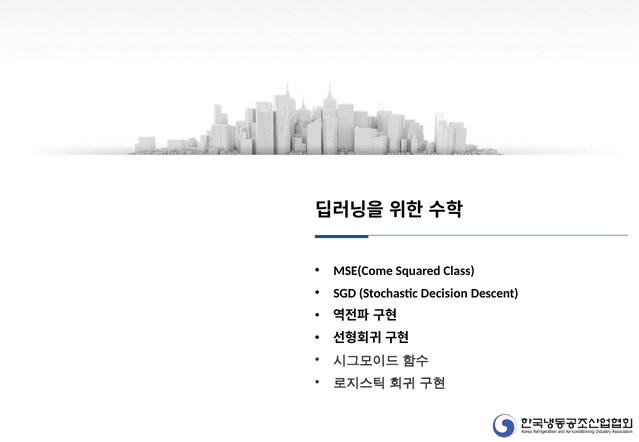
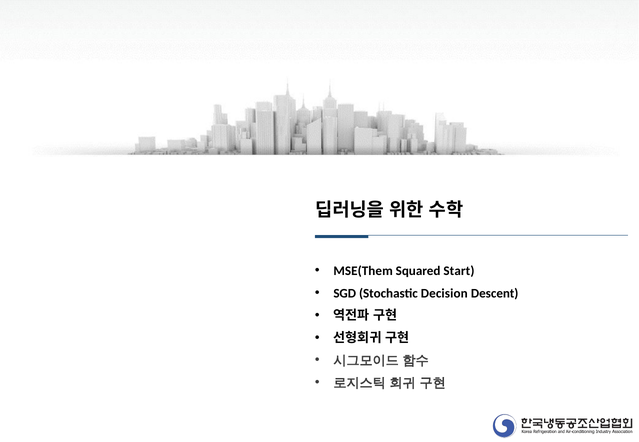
MSE(Come: MSE(Come -> MSE(Them
Class: Class -> Start
